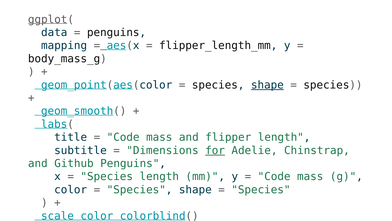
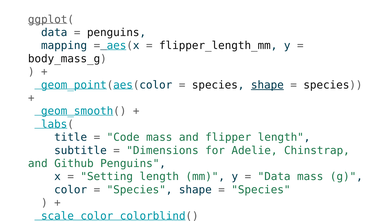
for underline: present -> none
Species at (107, 176): Species -> Setting
Code at (274, 176): Code -> Data
